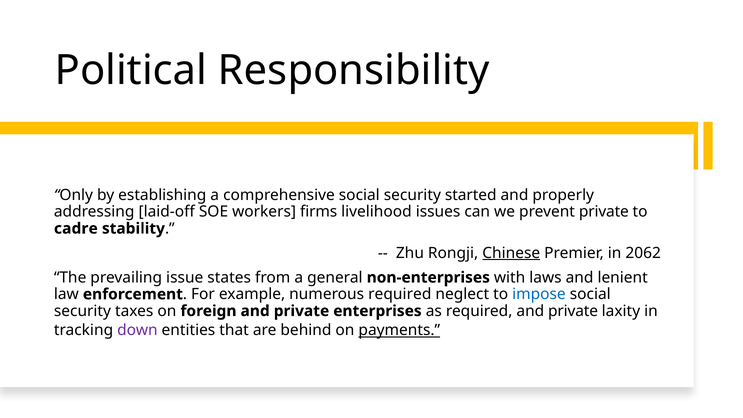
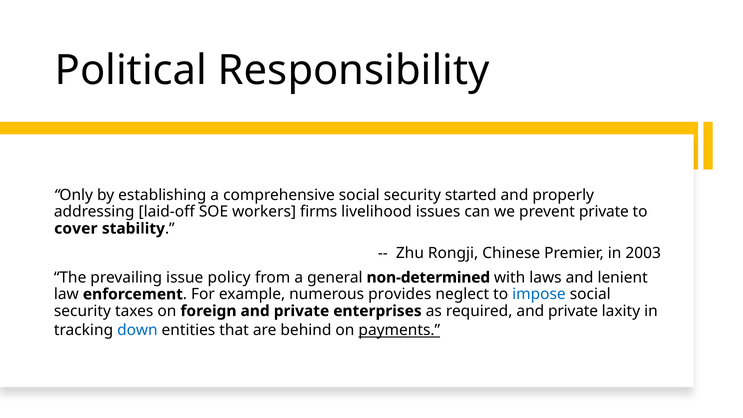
cadre: cadre -> cover
Chinese underline: present -> none
2062: 2062 -> 2003
states: states -> policy
non-enterprises: non-enterprises -> non-determined
numerous required: required -> provides
down colour: purple -> blue
